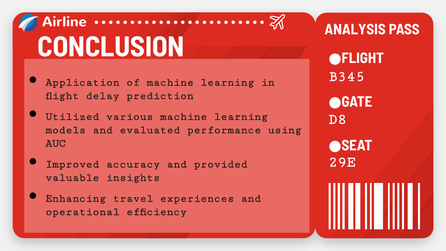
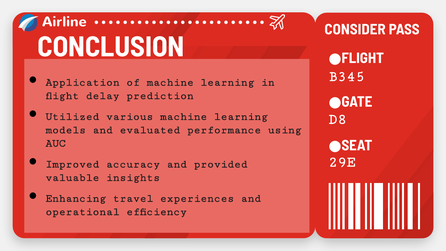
ANALYSIS: ANALYSIS -> CONSIDER
